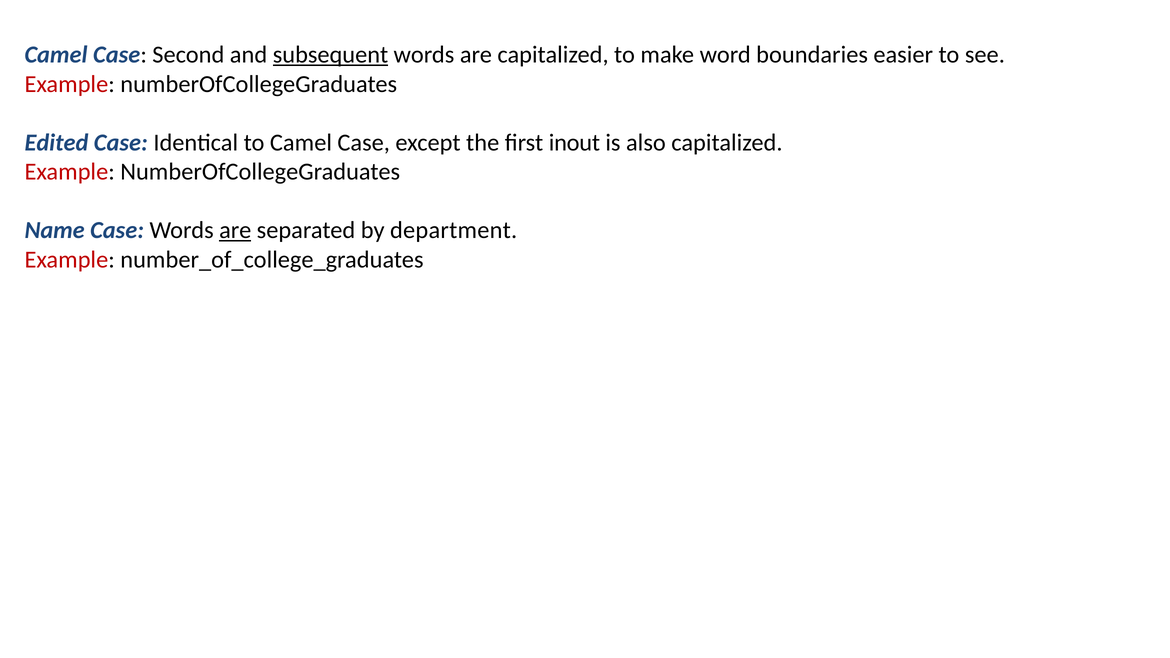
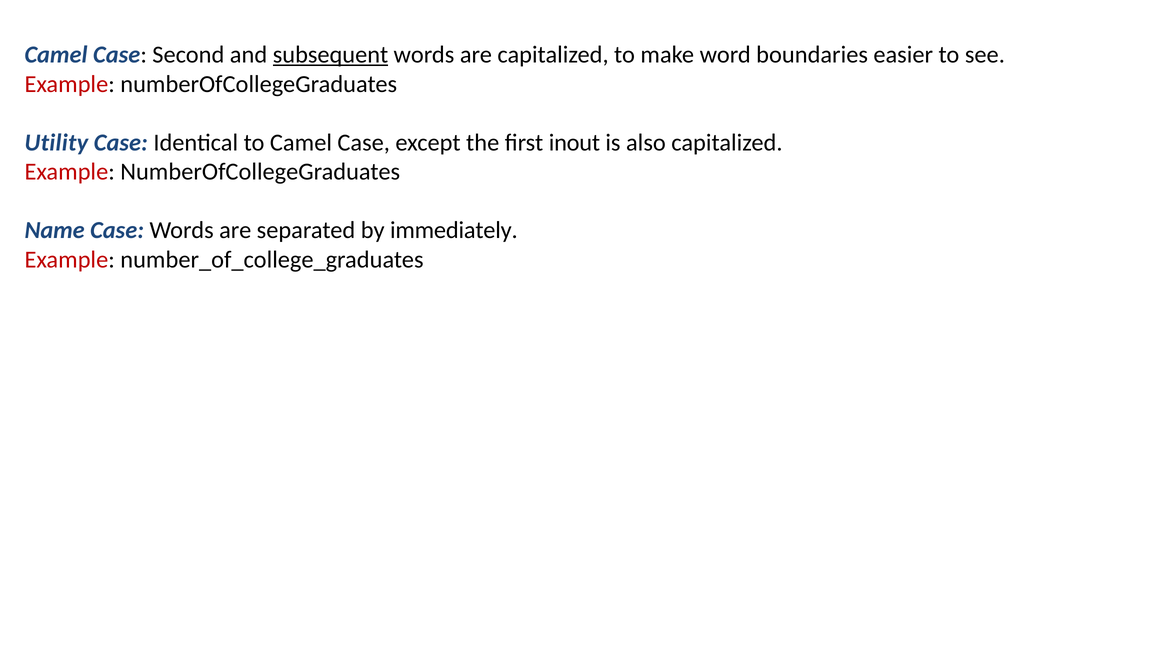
Edited: Edited -> Utility
are at (235, 230) underline: present -> none
department: department -> immediately
